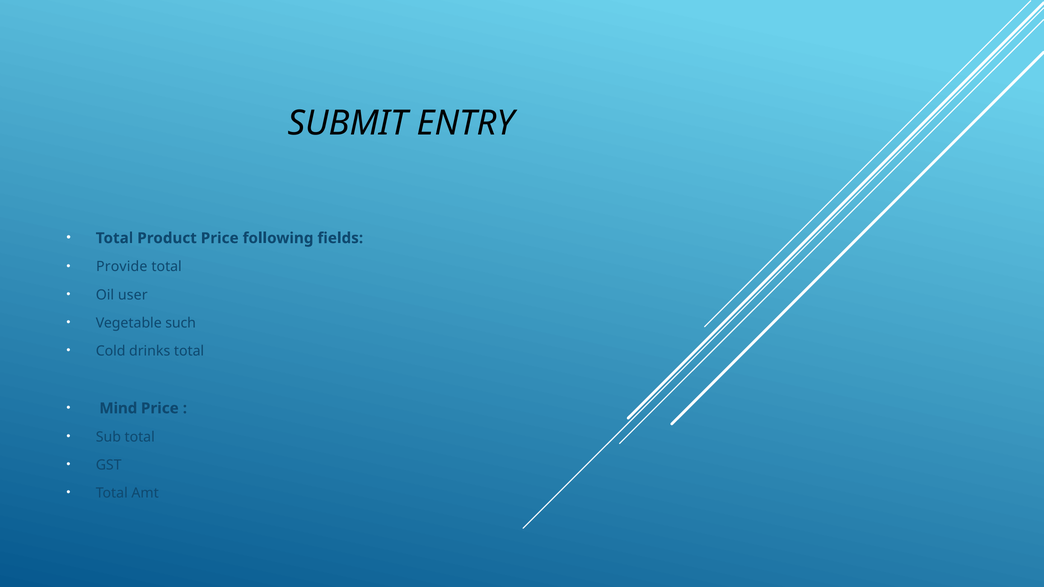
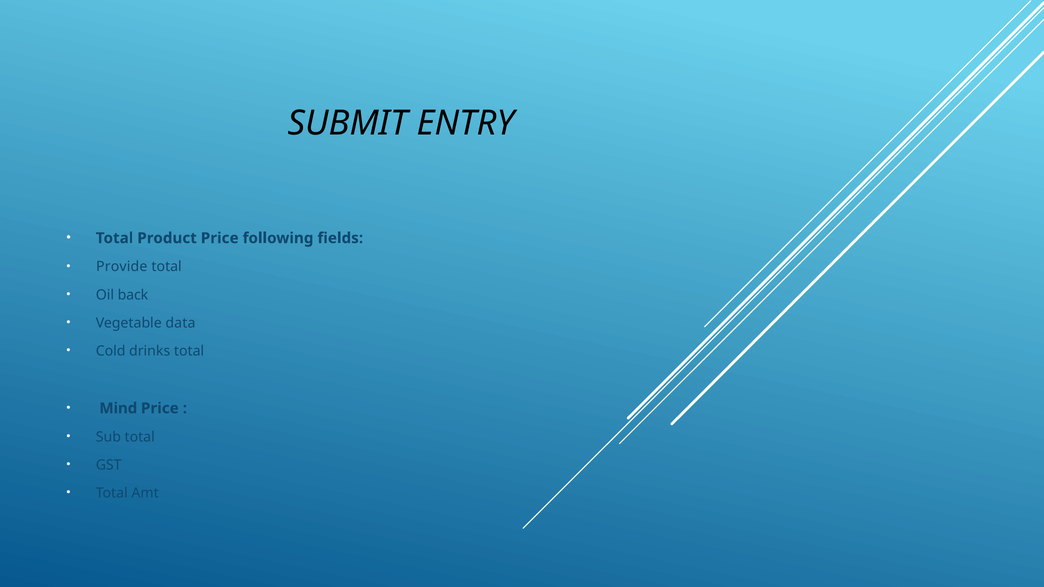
user: user -> back
such: such -> data
